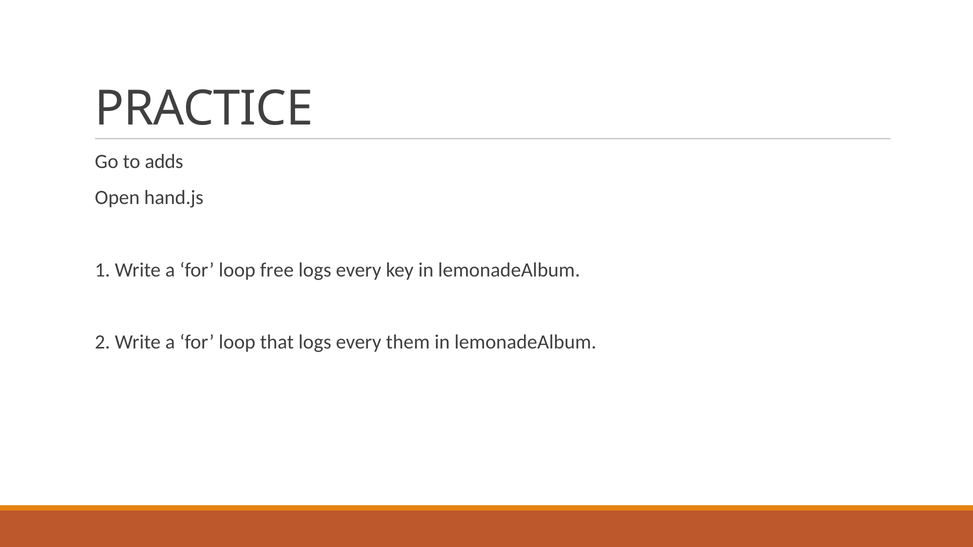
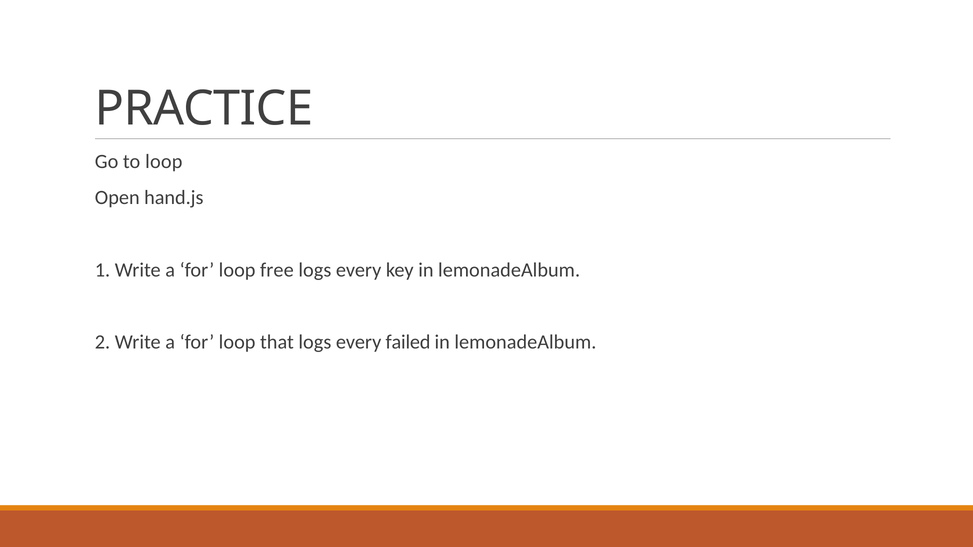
to adds: adds -> loop
them: them -> failed
